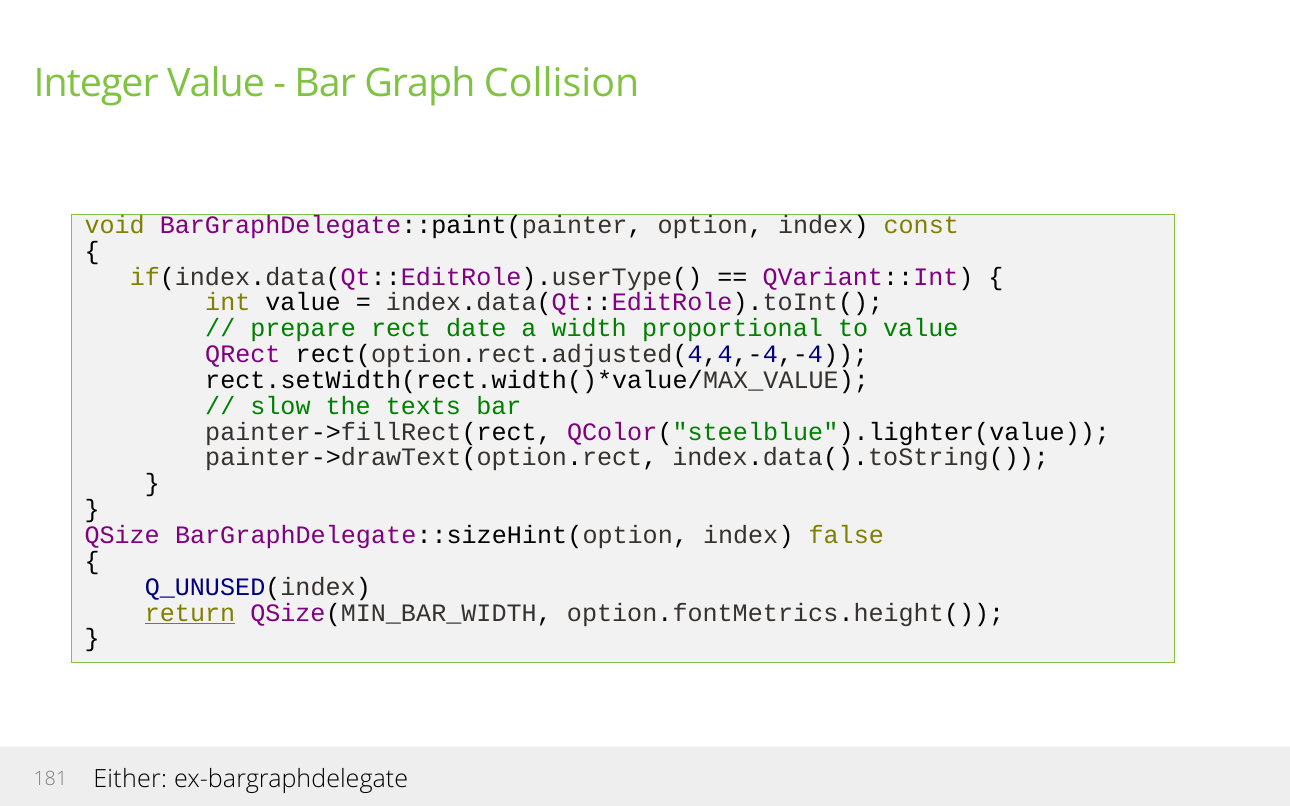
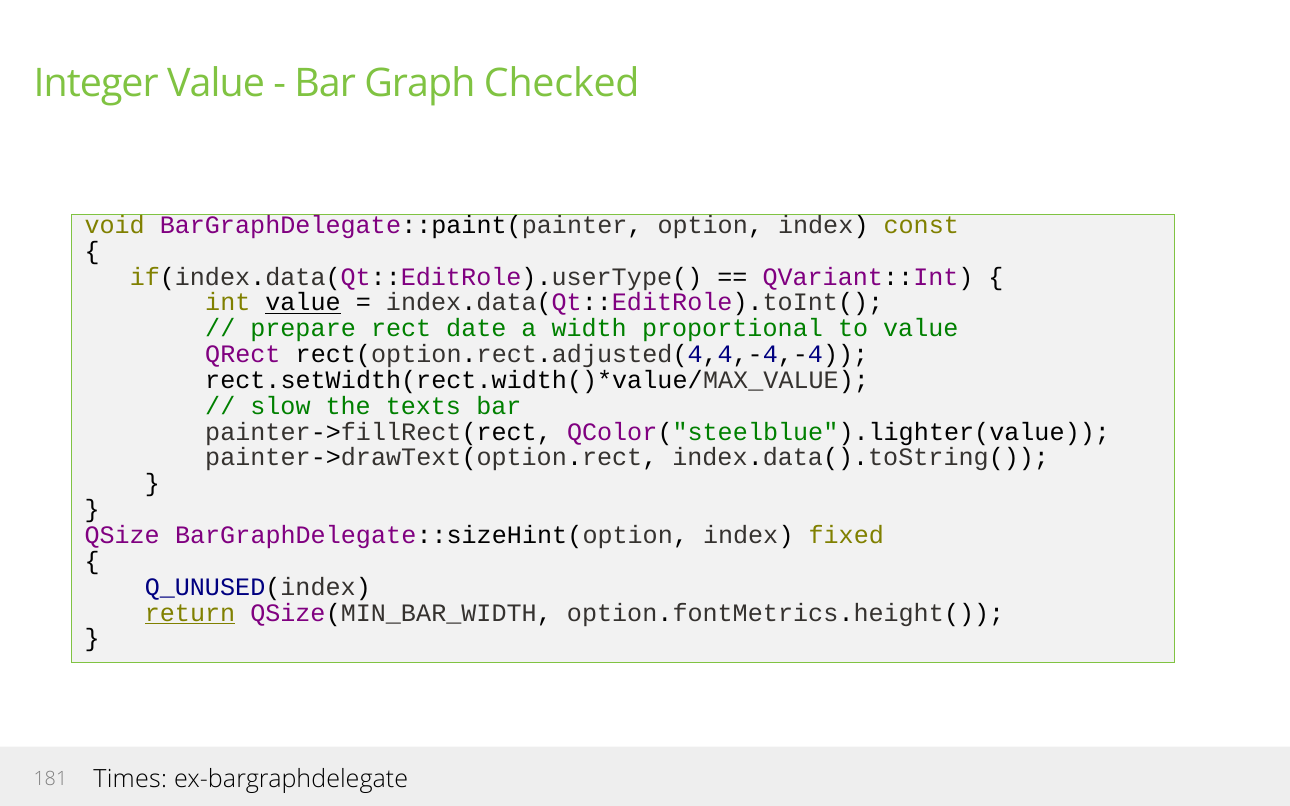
Collision: Collision -> Checked
value at (303, 303) underline: none -> present
false: false -> fixed
Either: Either -> Times
